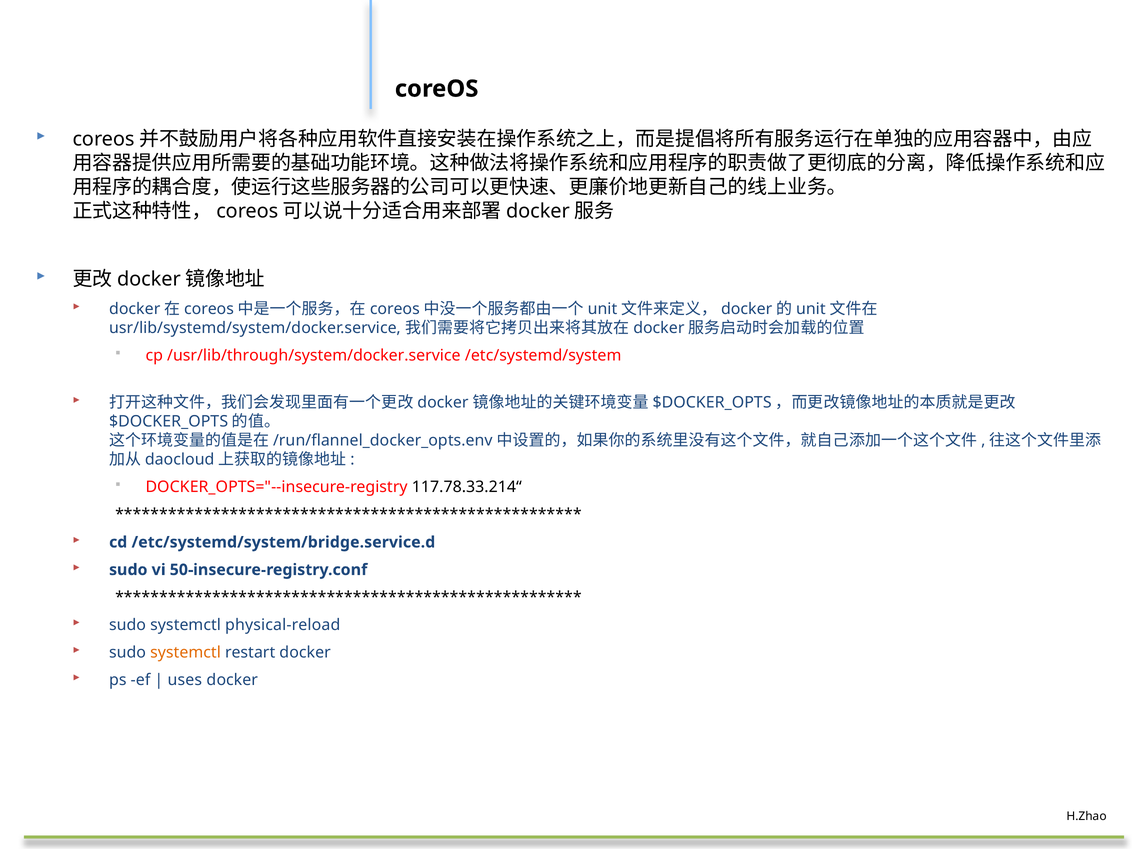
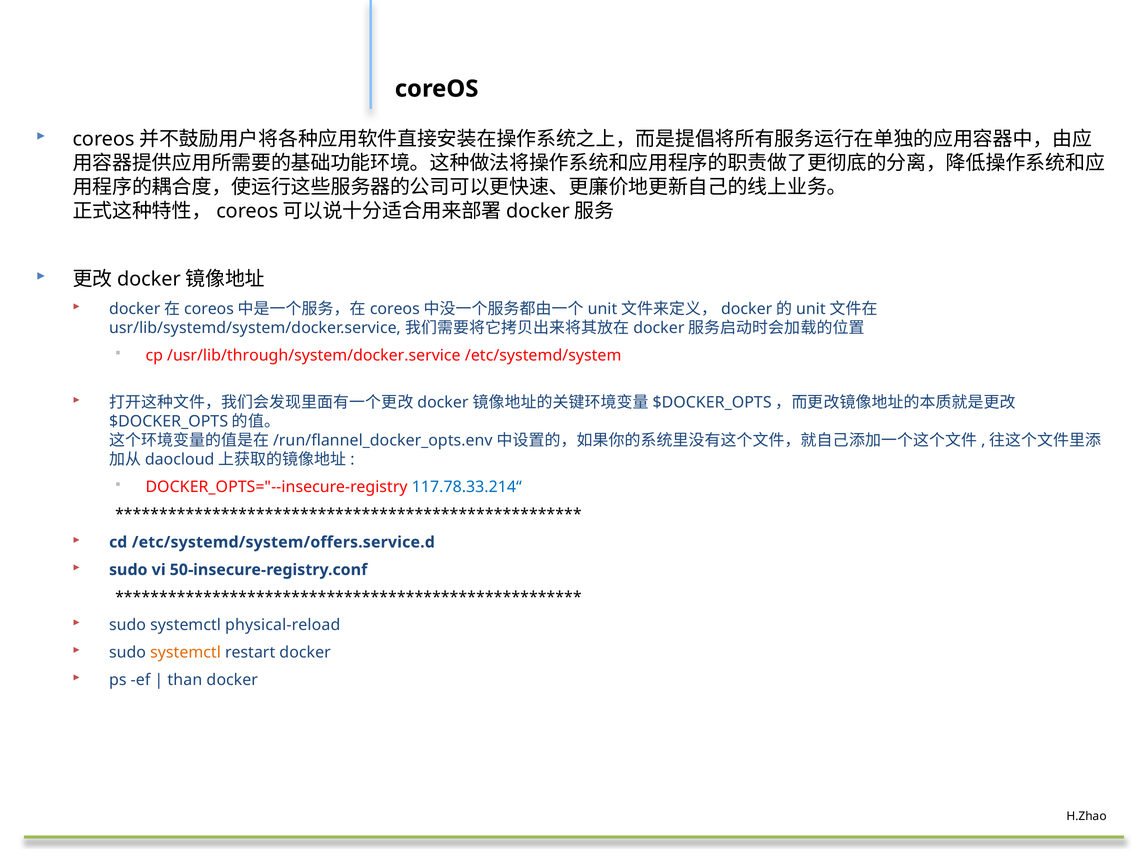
117.78.33.214“ colour: black -> blue
/etc/systemd/system/bridge.service.d: /etc/systemd/system/bridge.service.d -> /etc/systemd/system/offers.service.d
uses: uses -> than
